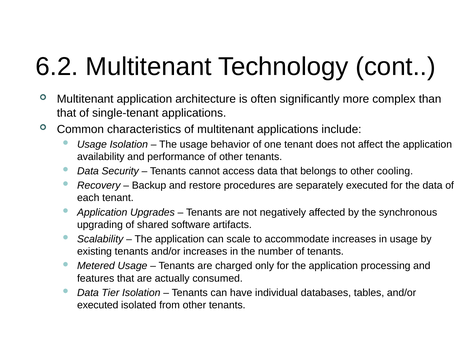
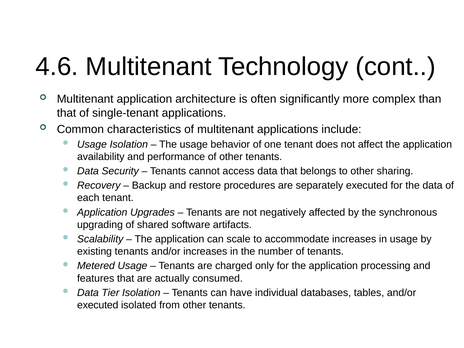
6.2: 6.2 -> 4.6
cooling: cooling -> sharing
